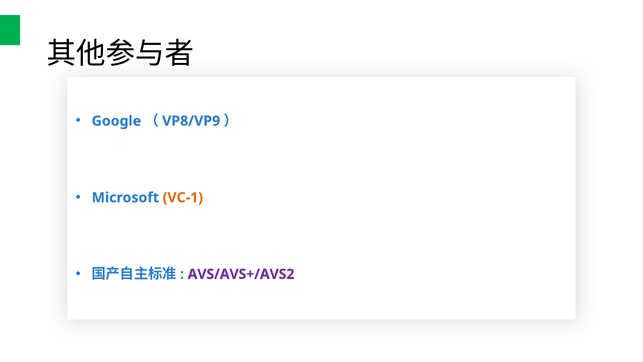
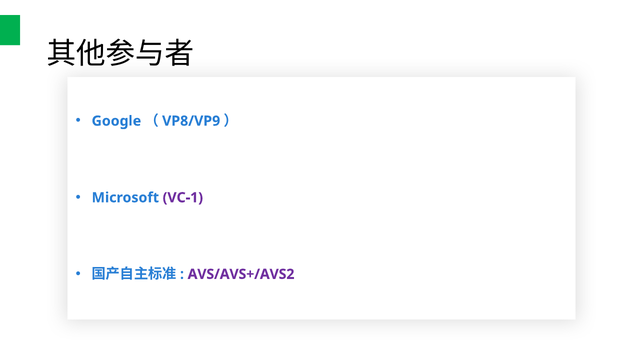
VC-1 colour: orange -> purple
